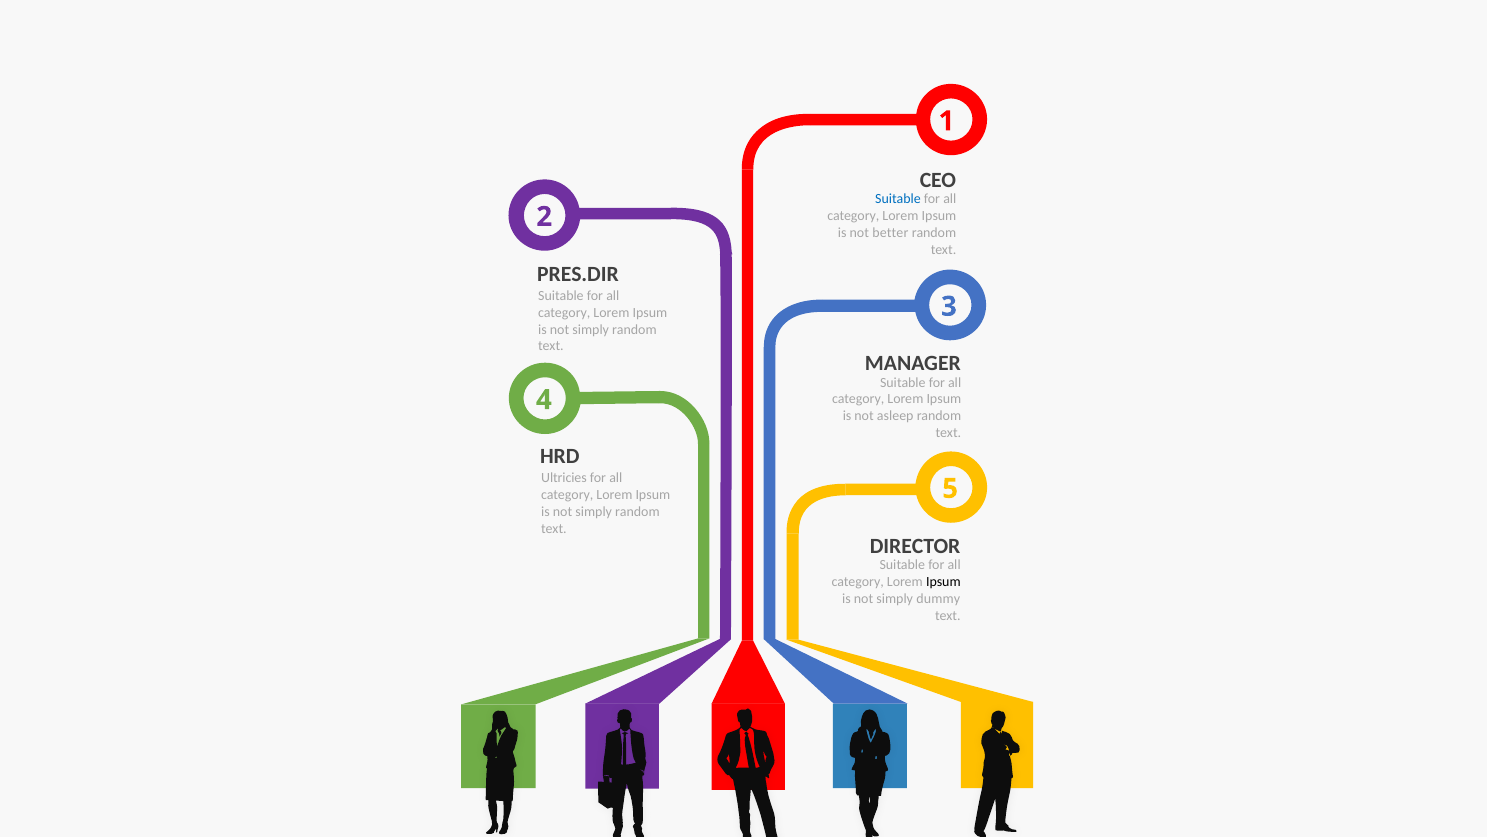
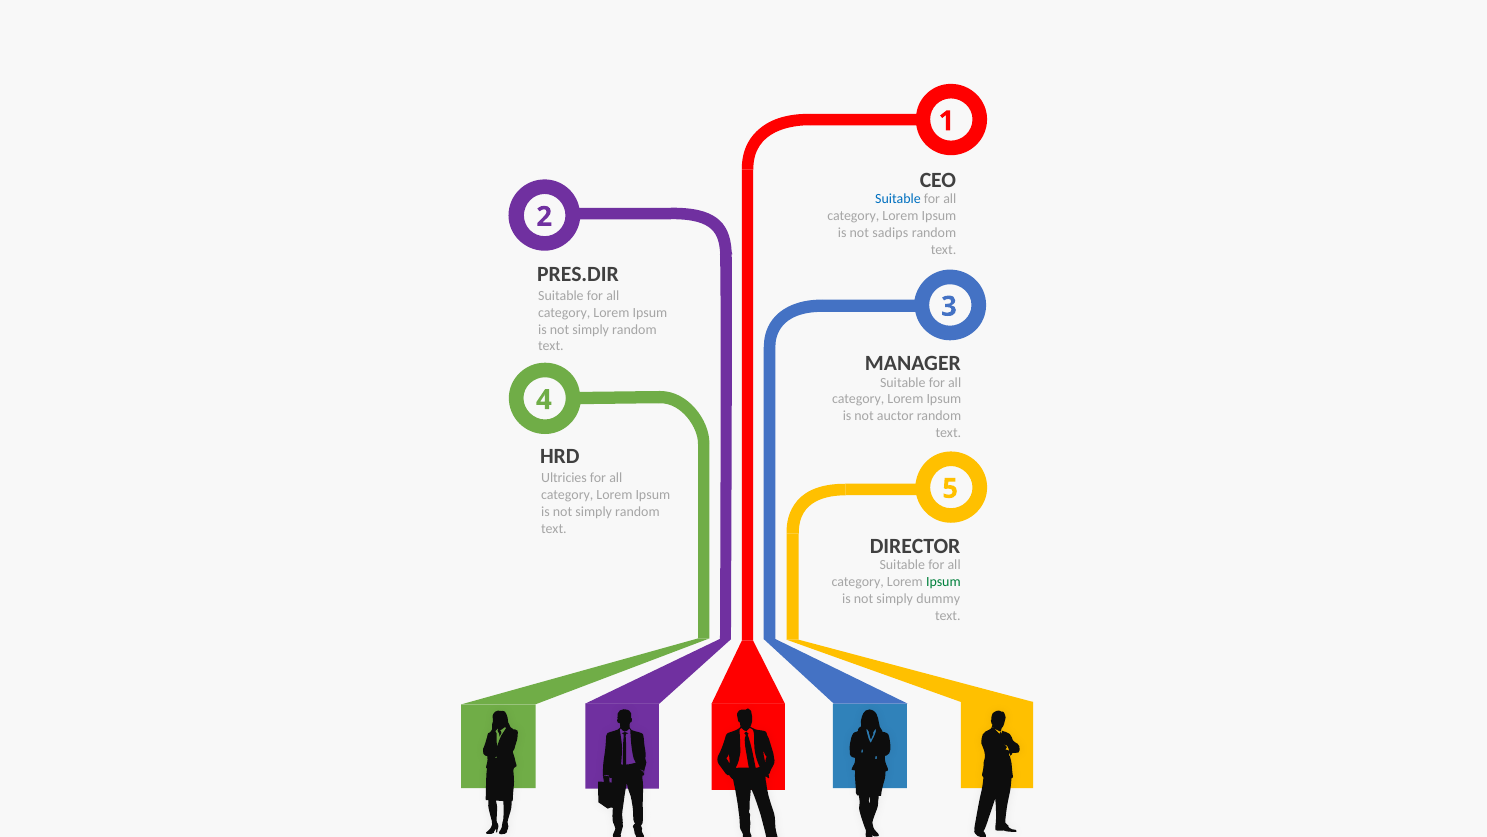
better: better -> sadips
asleep: asleep -> auctor
Ipsum at (943, 582) colour: black -> green
